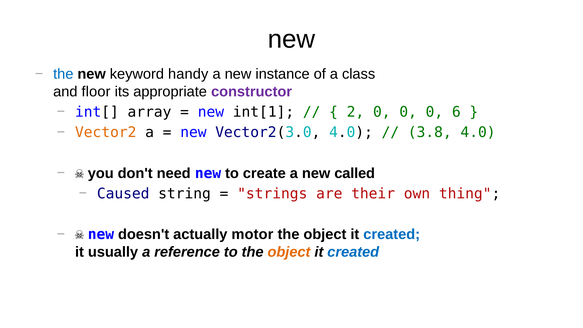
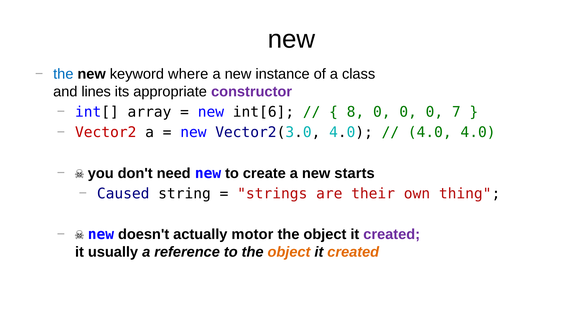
handy: handy -> where
floor: floor -> lines
int[1: int[1 -> int[6
2: 2 -> 8
6: 6 -> 7
Vector2 colour: orange -> red
3.8 at (430, 132): 3.8 -> 4.0
called: called -> starts
created at (392, 234) colour: blue -> purple
created at (353, 252) colour: blue -> orange
